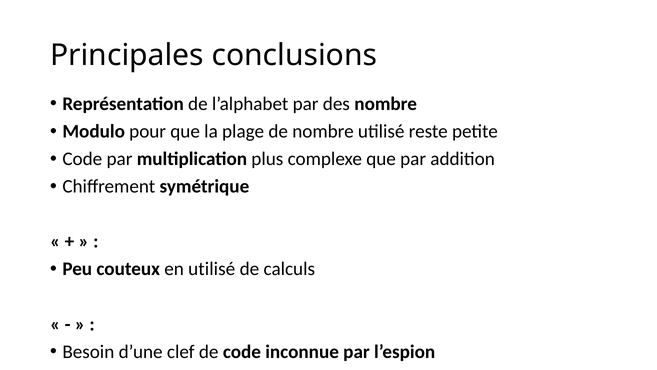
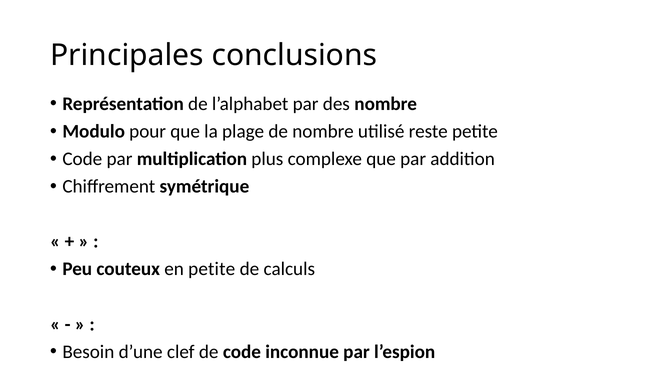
en utilisé: utilisé -> petite
